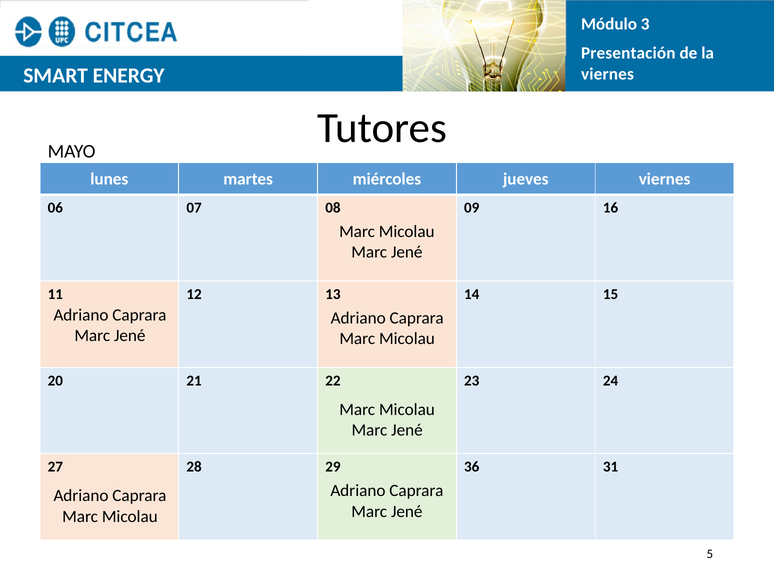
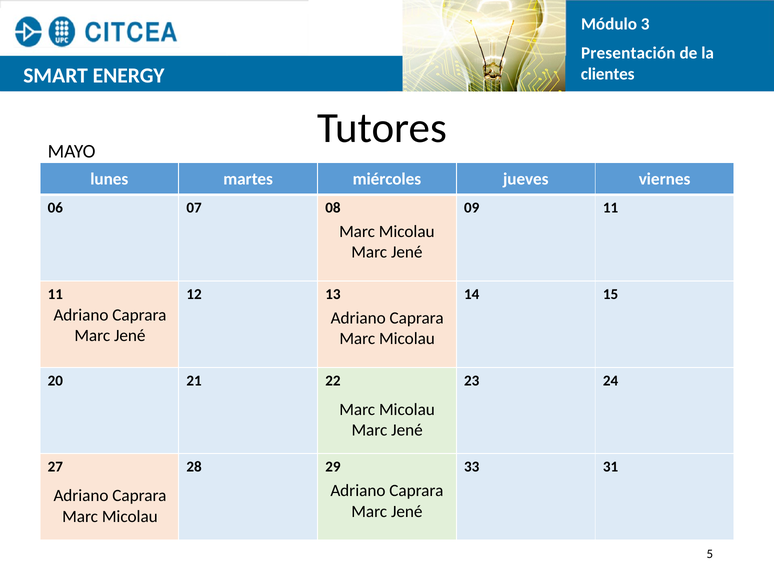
viernes at (607, 74): viernes -> clientes
09 16: 16 -> 11
36: 36 -> 33
